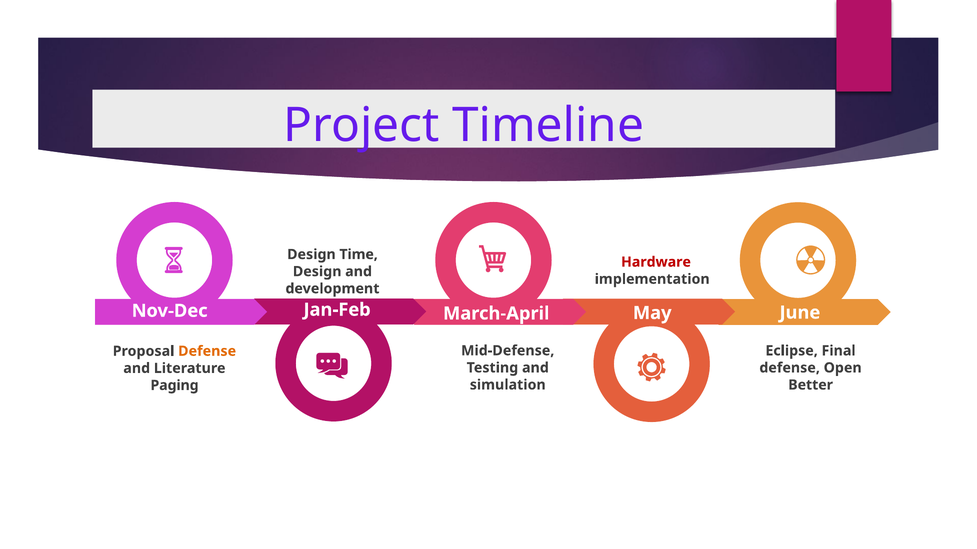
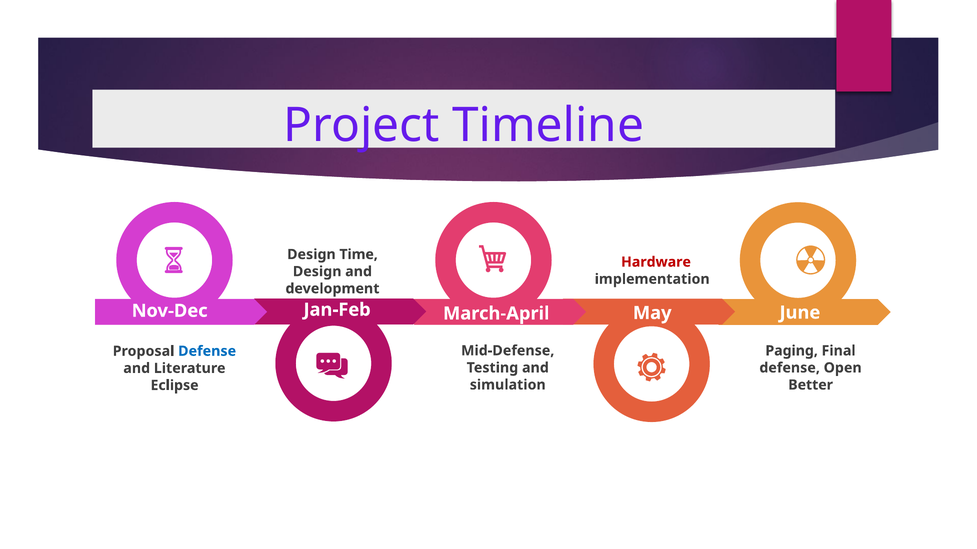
Eclipse: Eclipse -> Paging
Defense at (207, 351) colour: orange -> blue
Paging: Paging -> Eclipse
